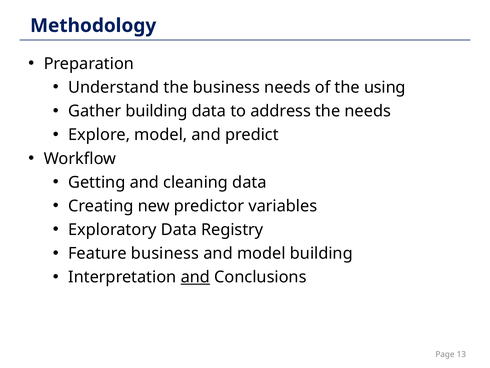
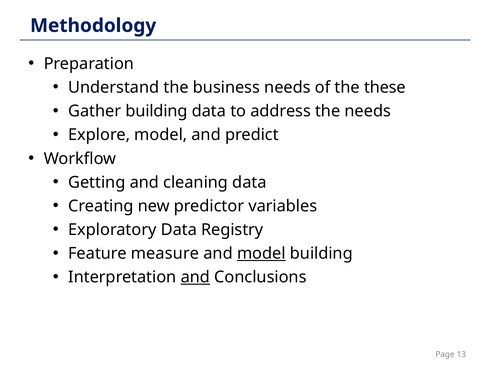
using: using -> these
Feature business: business -> measure
model at (261, 253) underline: none -> present
